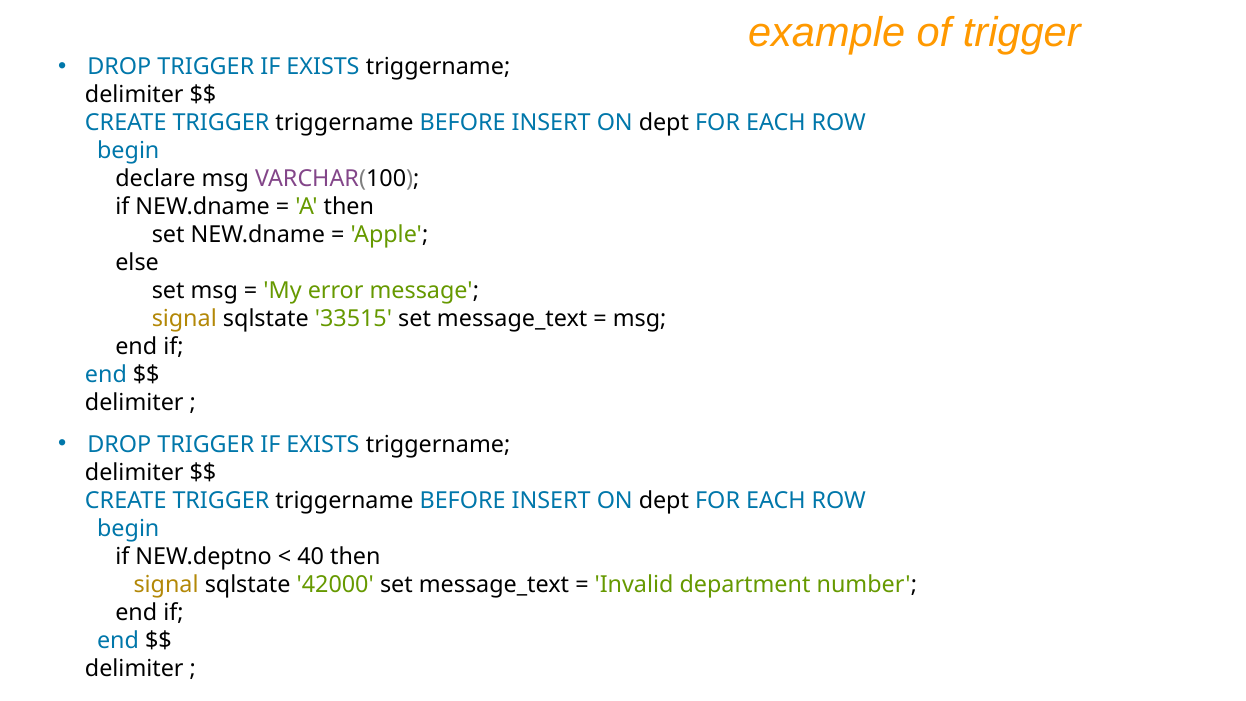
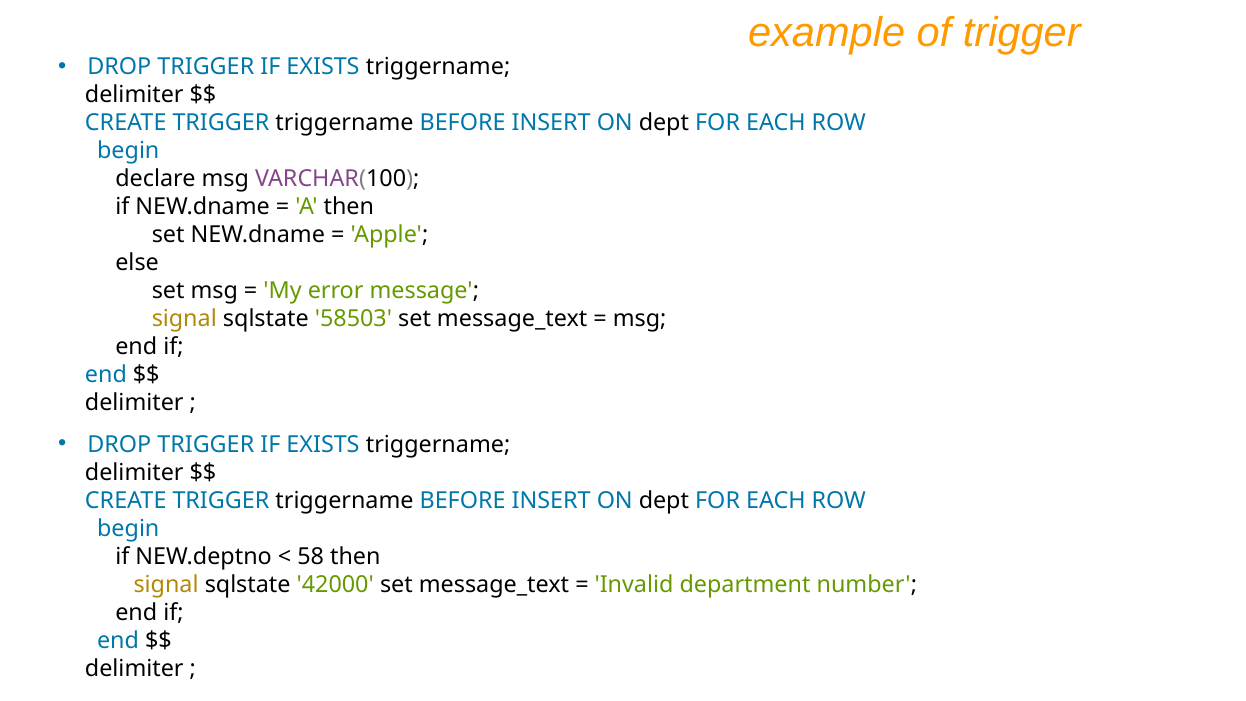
33515: 33515 -> 58503
40: 40 -> 58
